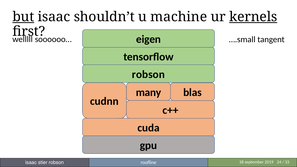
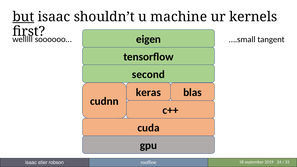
kernels underline: present -> none
robson at (148, 74): robson -> second
many: many -> keras
